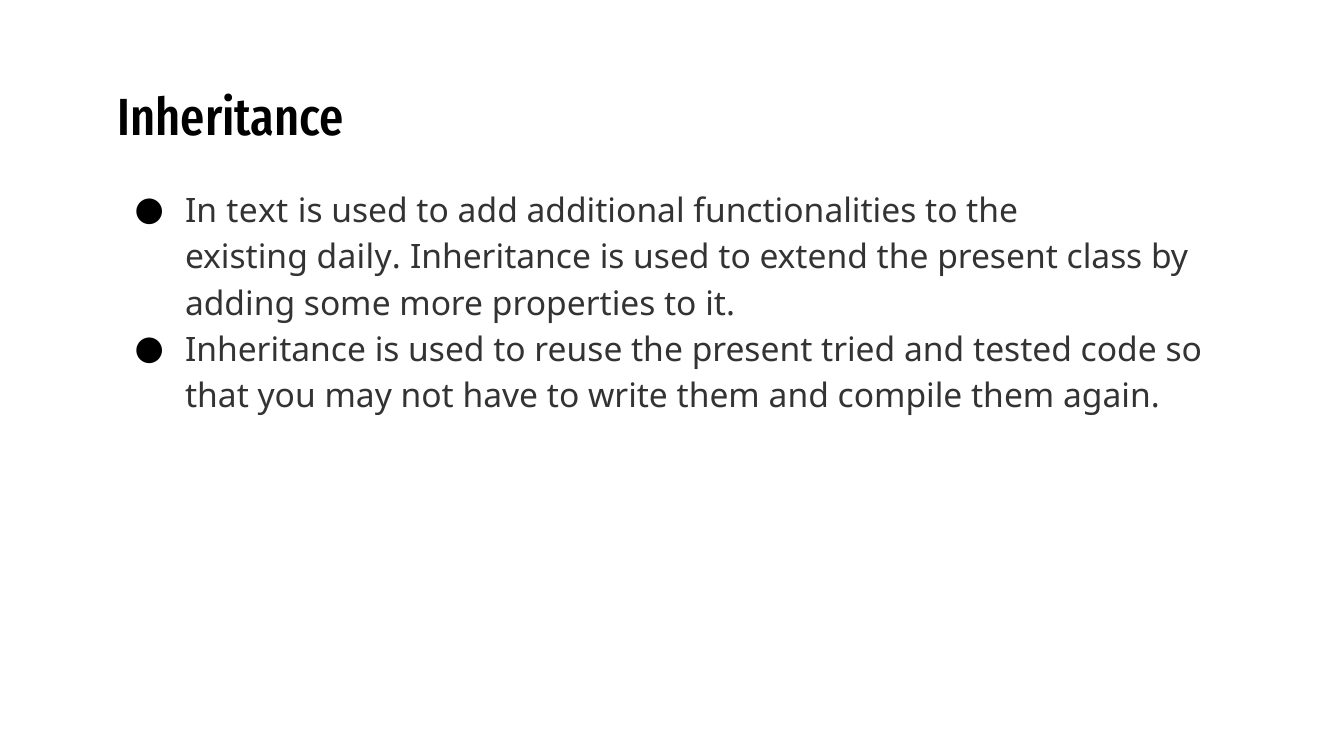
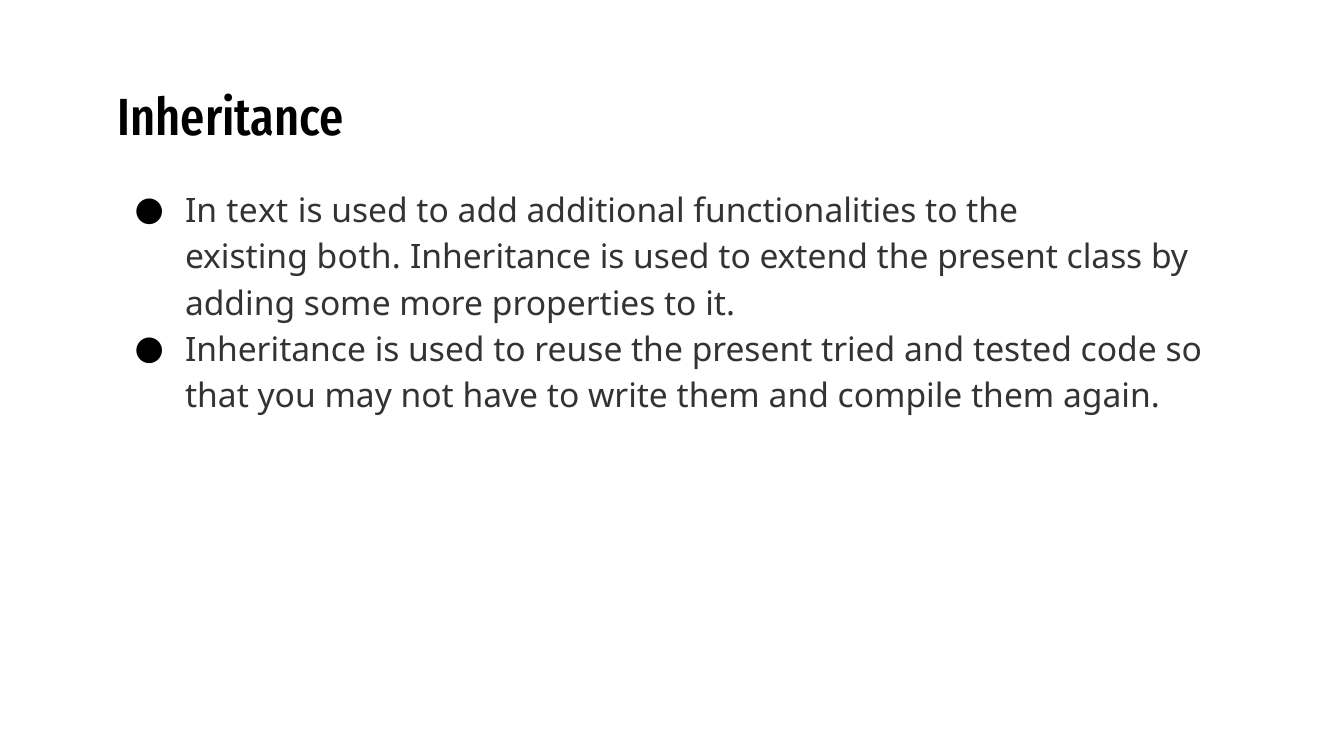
daily: daily -> both
